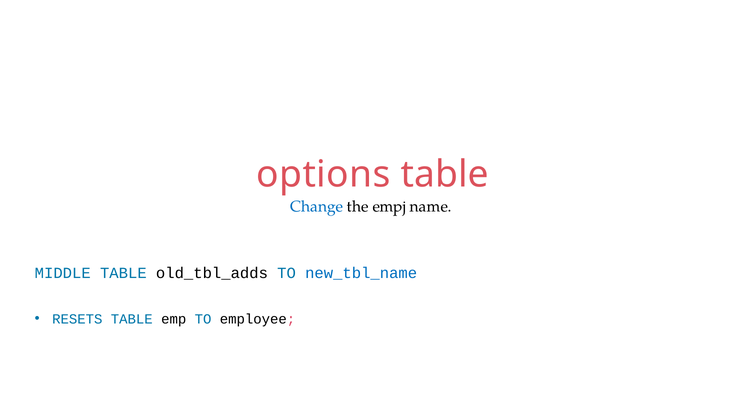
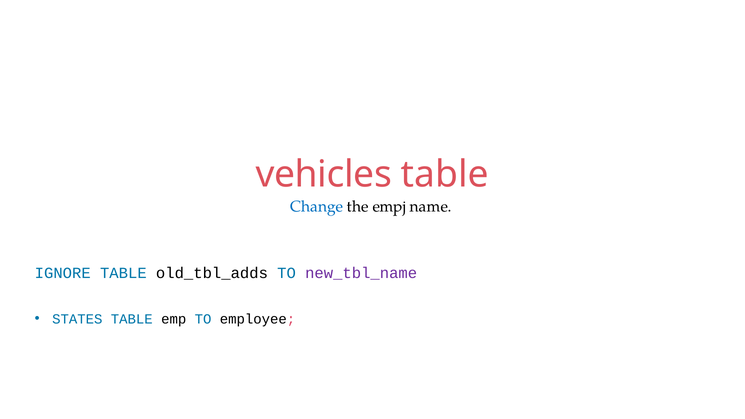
options: options -> vehicles
MIDDLE: MIDDLE -> IGNORE
new_tbl_name colour: blue -> purple
RESETS: RESETS -> STATES
